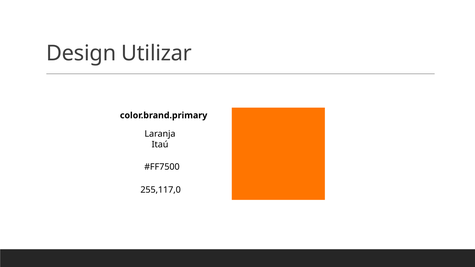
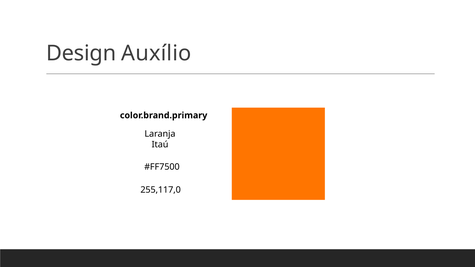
Utilizar: Utilizar -> Auxílio
